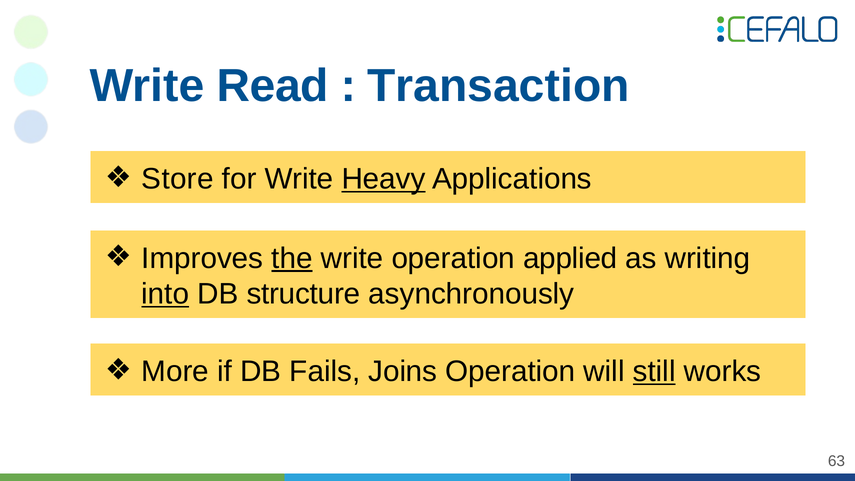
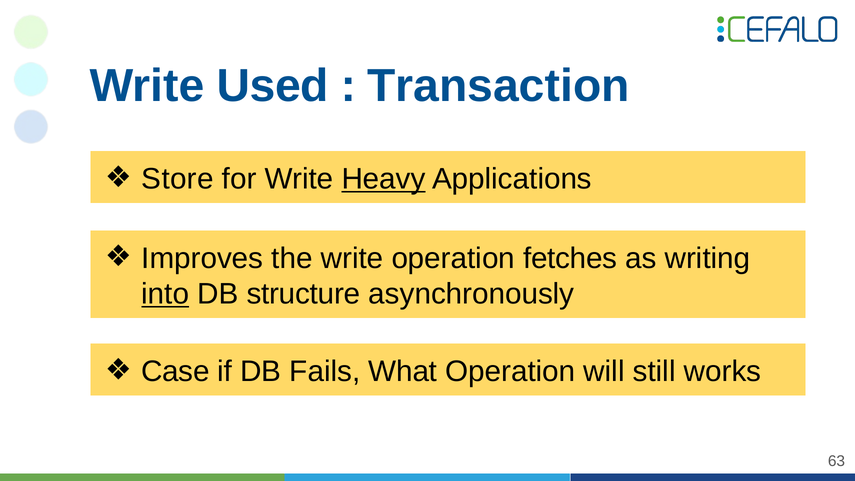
Read: Read -> Used
the underline: present -> none
applied: applied -> fetches
More: More -> Case
Joins: Joins -> What
still underline: present -> none
